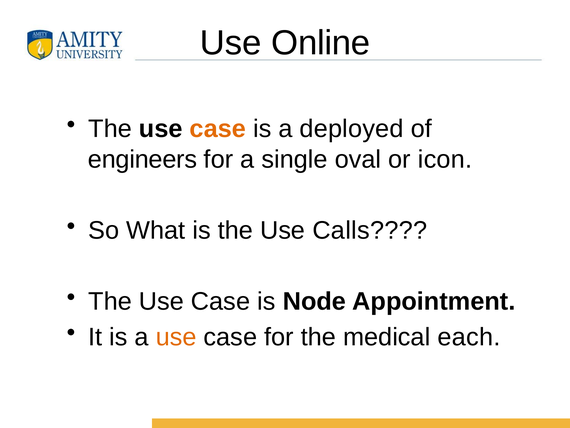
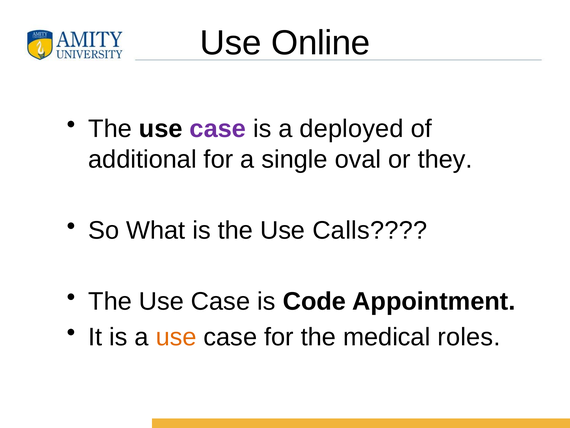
case at (218, 129) colour: orange -> purple
engineers: engineers -> additional
icon: icon -> they
Node: Node -> Code
each: each -> roles
